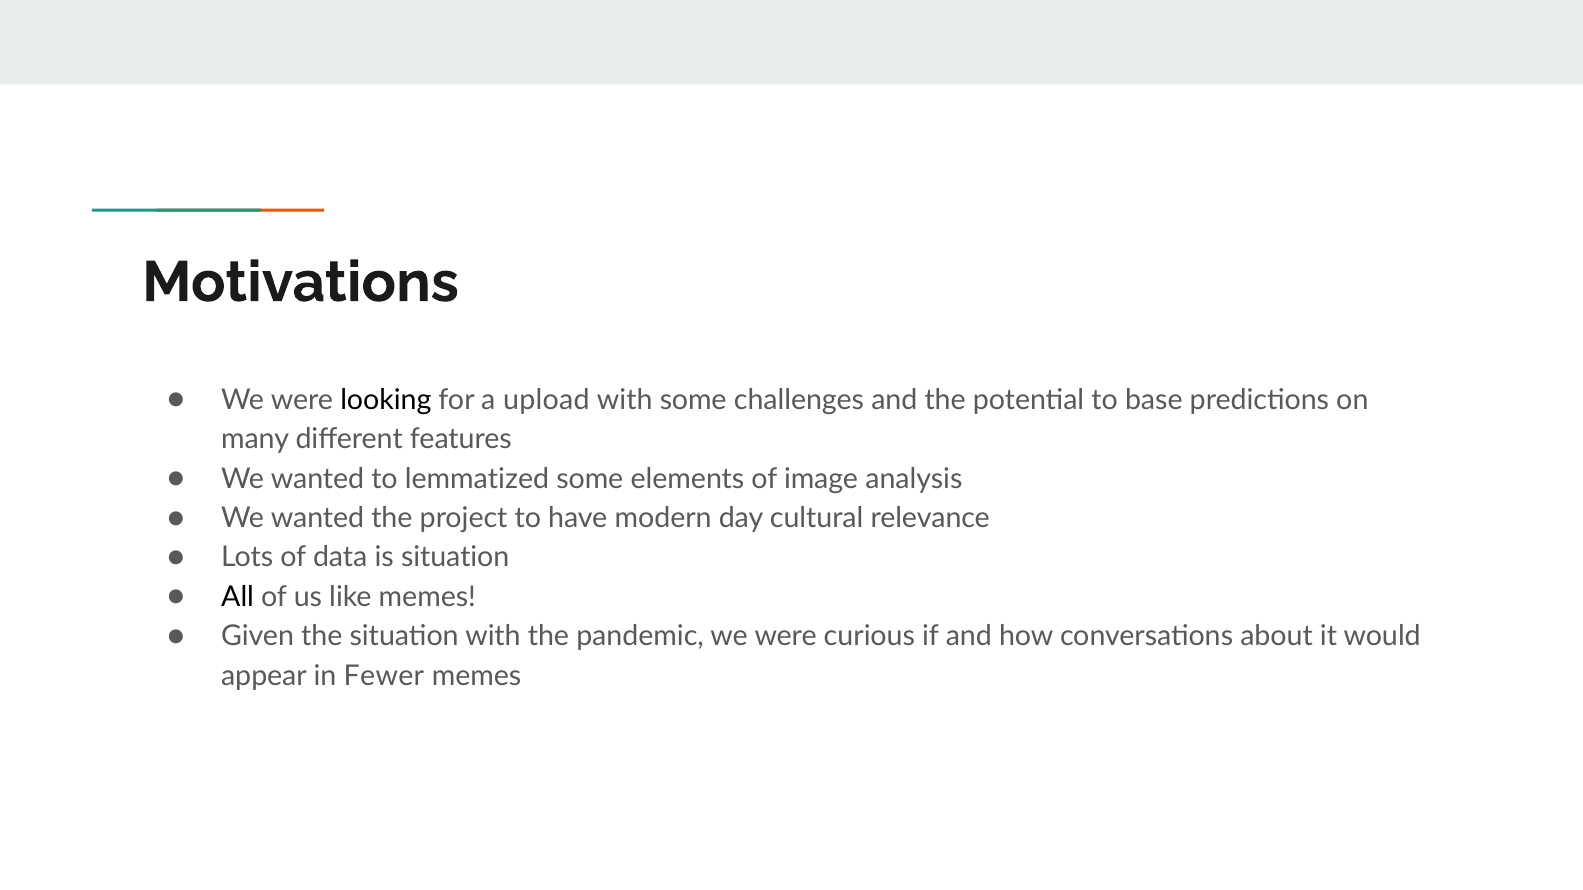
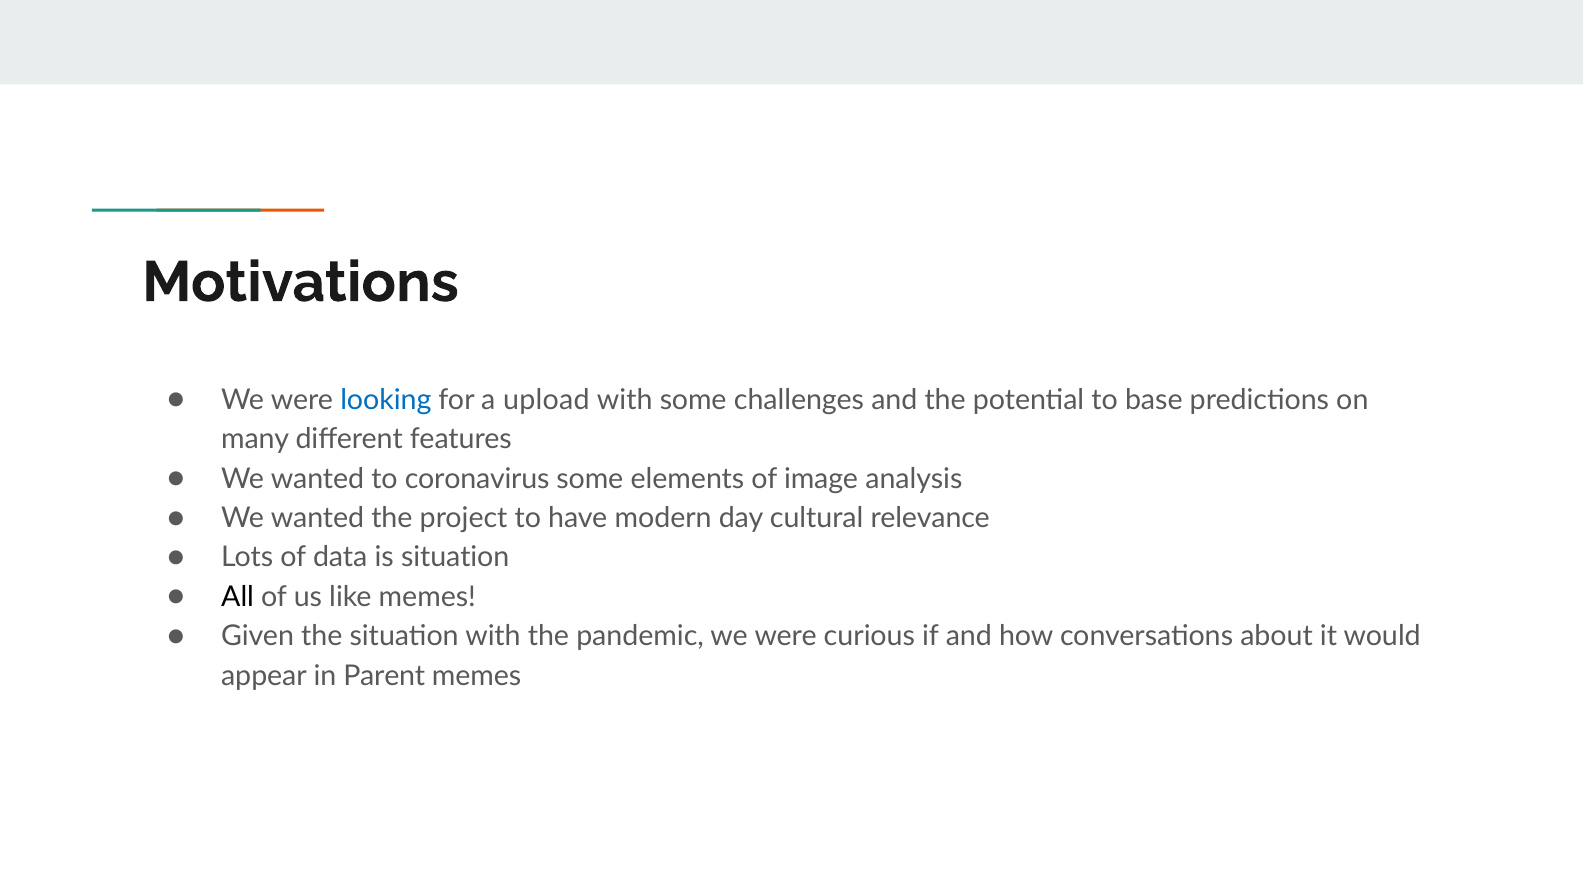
looking colour: black -> blue
lemmatized: lemmatized -> coronavirus
Fewer: Fewer -> Parent
